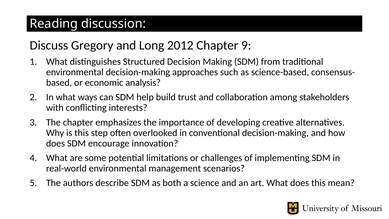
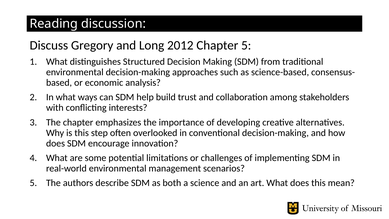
Chapter 9: 9 -> 5
